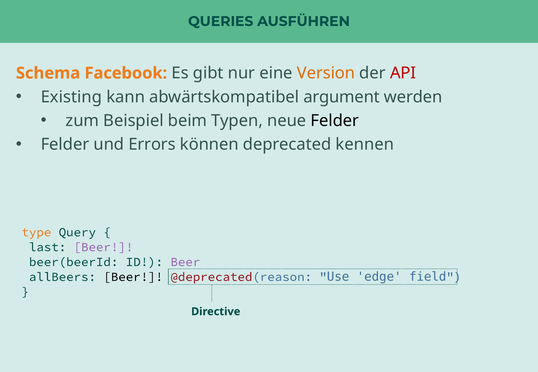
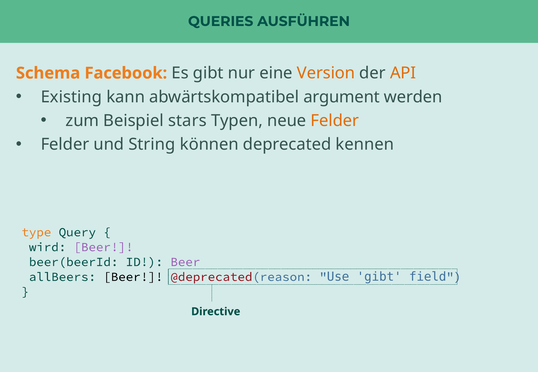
API colour: red -> orange
beim: beim -> stars
Felder at (335, 121) colour: black -> orange
Errors: Errors -> String
last: last -> wird
Use edge: edge -> gibt
